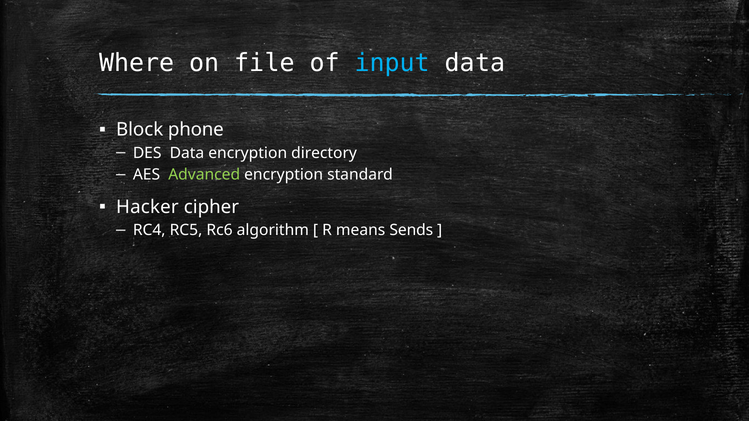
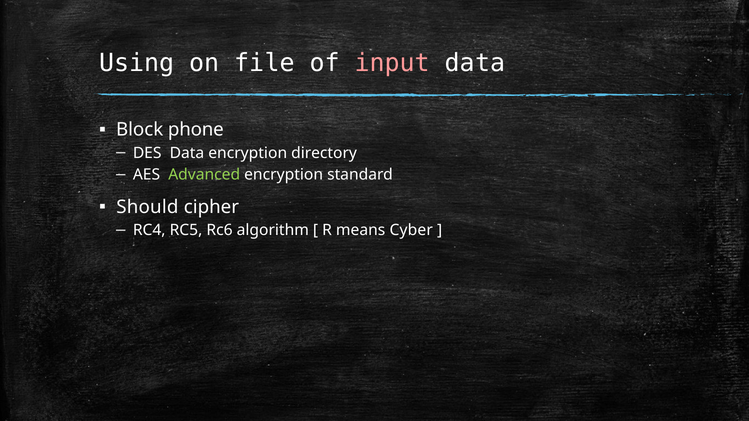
Where: Where -> Using
input colour: light blue -> pink
Hacker: Hacker -> Should
Sends: Sends -> Cyber
